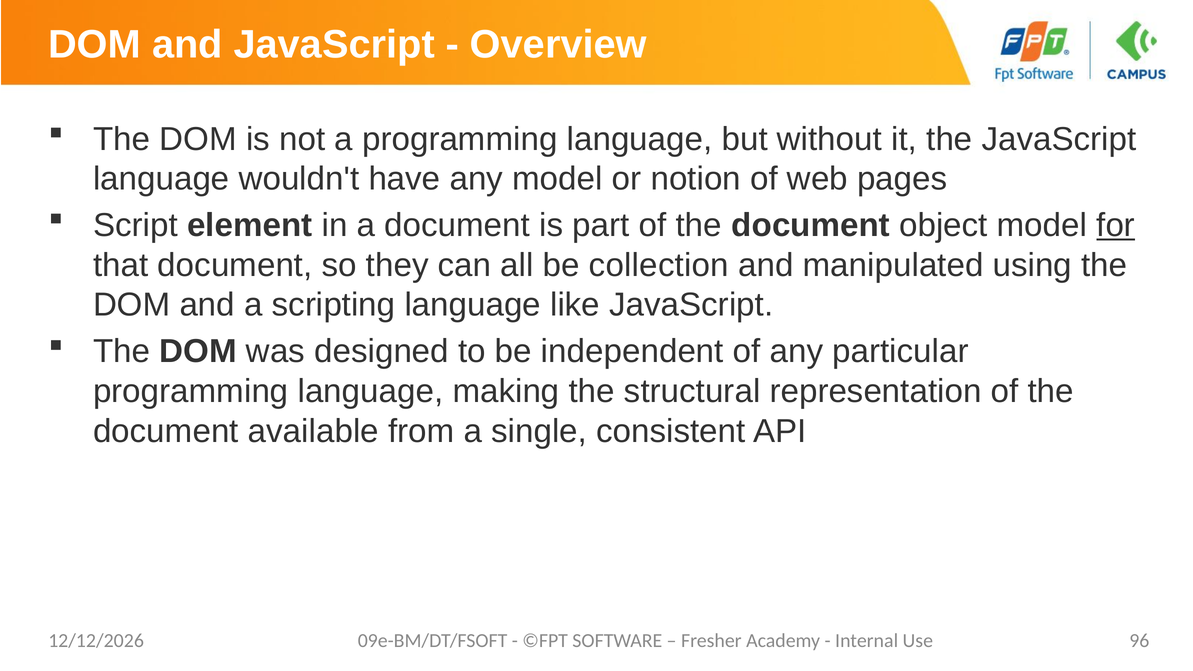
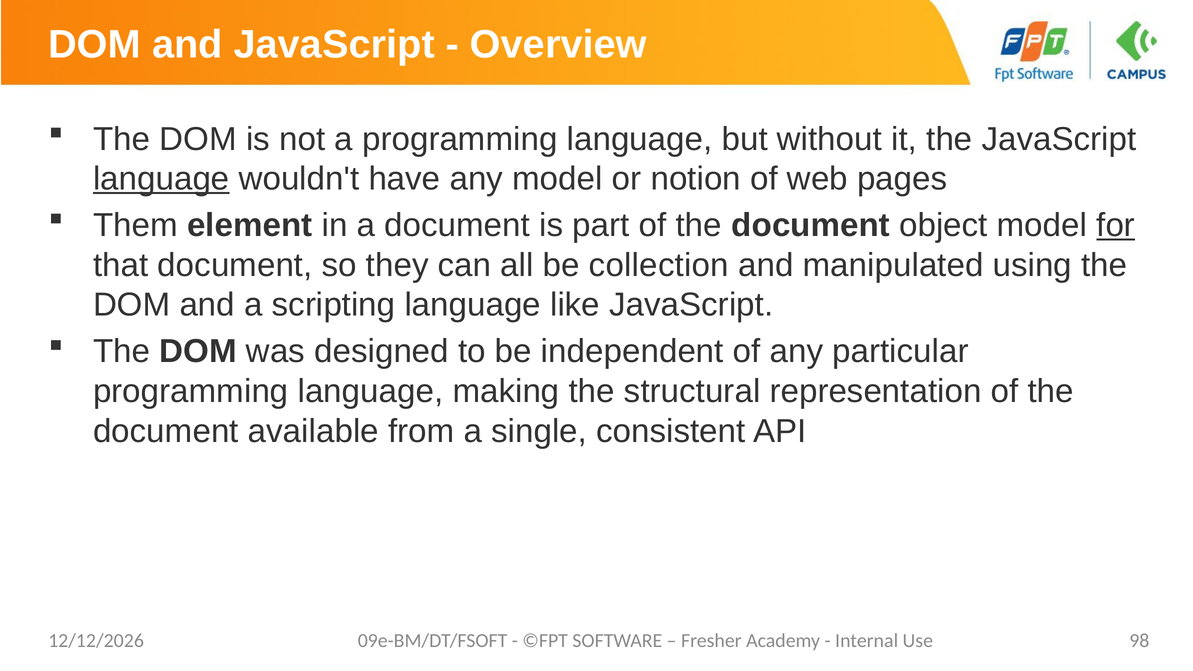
language at (161, 179) underline: none -> present
Script: Script -> Them
96: 96 -> 98
